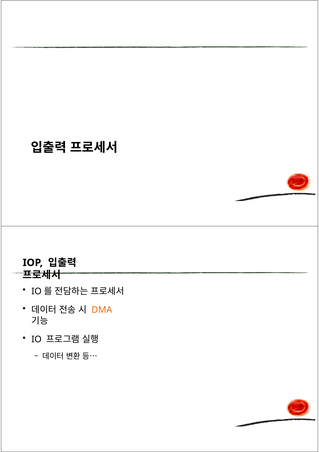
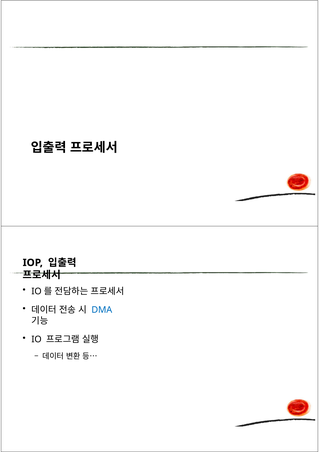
DMA colour: orange -> blue
